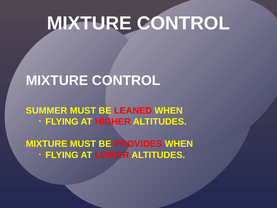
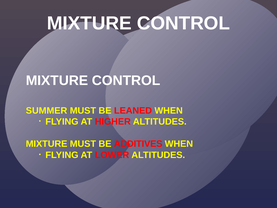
PROVIDES: PROVIDES -> ADDITIVES
